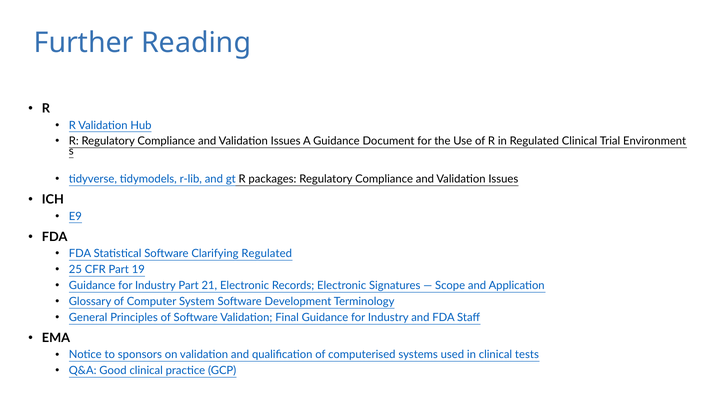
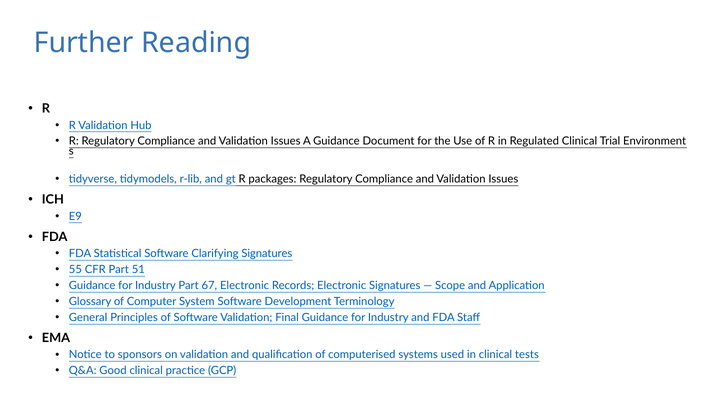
Clarifying Regulated: Regulated -> Signatures
25: 25 -> 55
19: 19 -> 51
21: 21 -> 67
